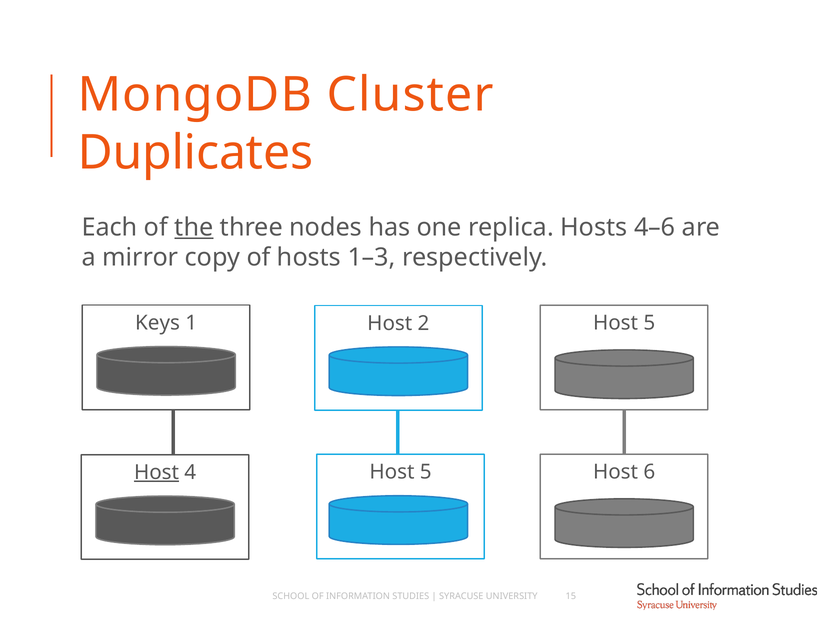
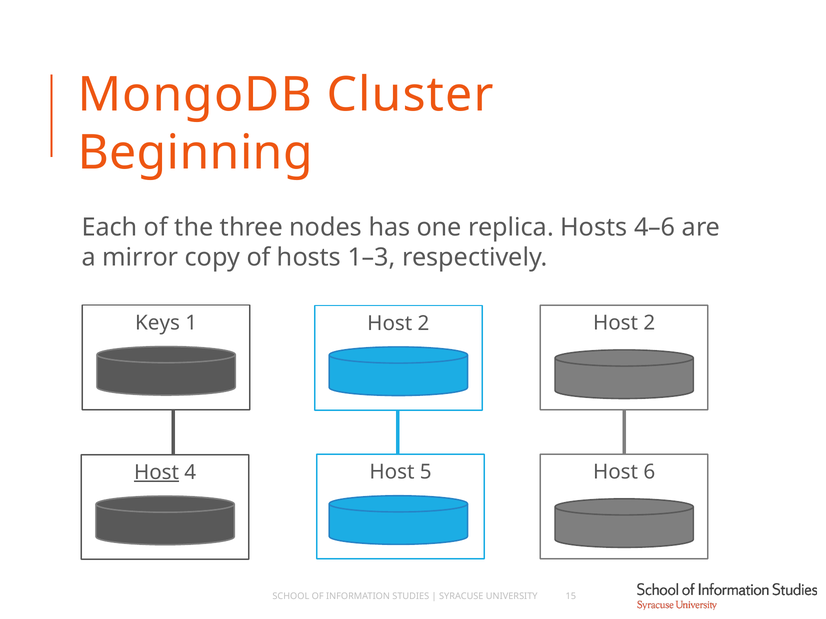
Duplicates: Duplicates -> Beginning
the underline: present -> none
5 at (649, 323): 5 -> 2
